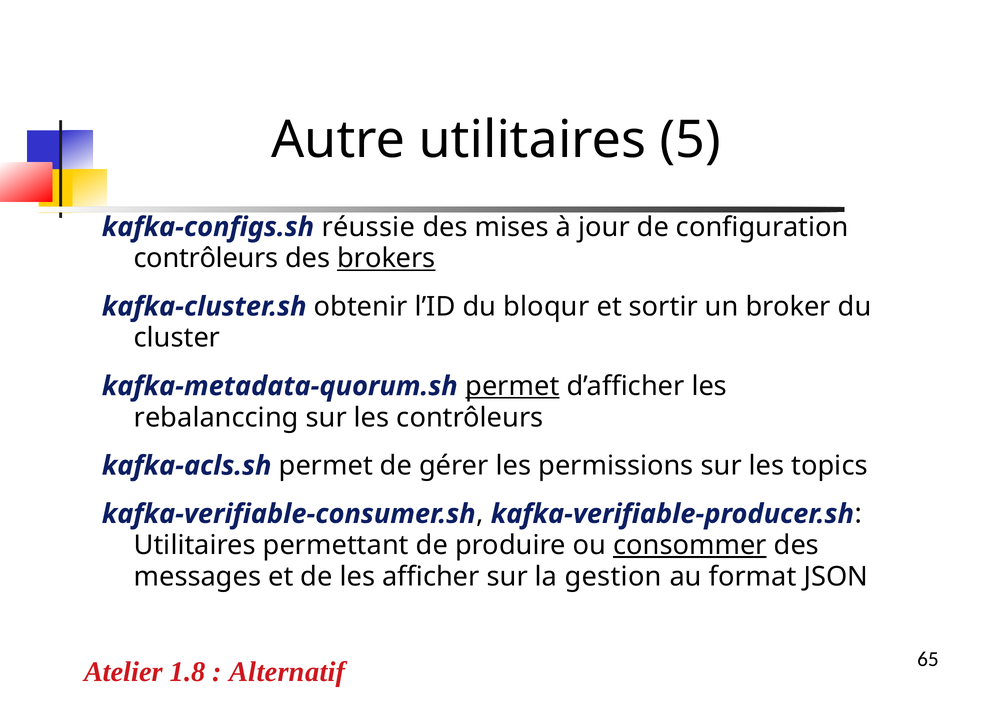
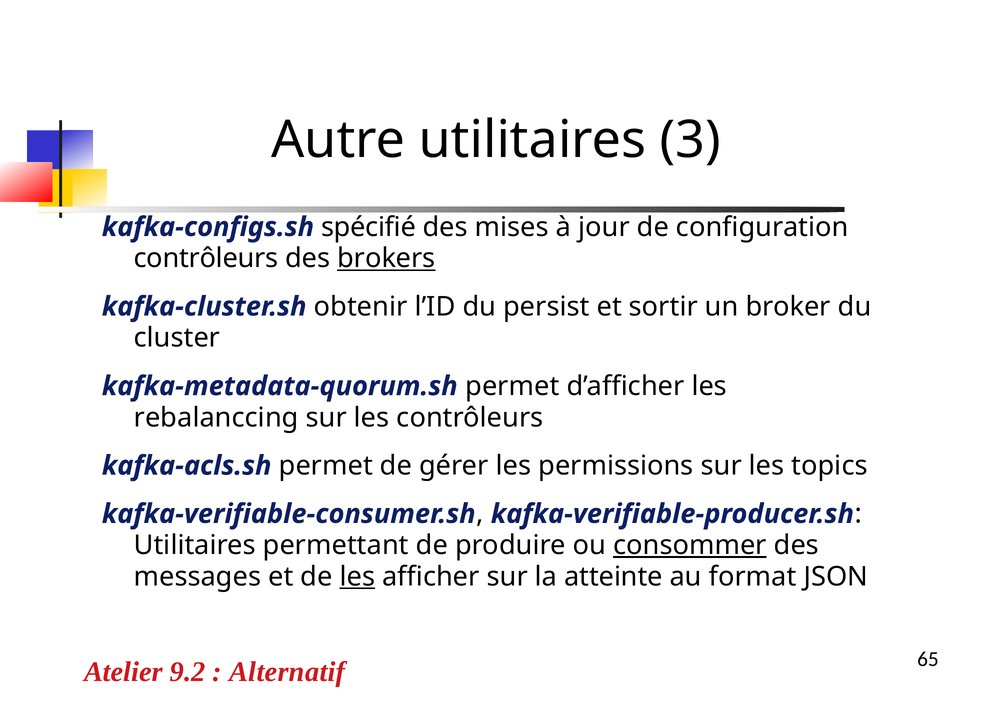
5: 5 -> 3
réussie: réussie -> spécifié
bloqur: bloqur -> persist
permet at (512, 386) underline: present -> none
les at (357, 577) underline: none -> present
gestion: gestion -> atteinte
1.8: 1.8 -> 9.2
